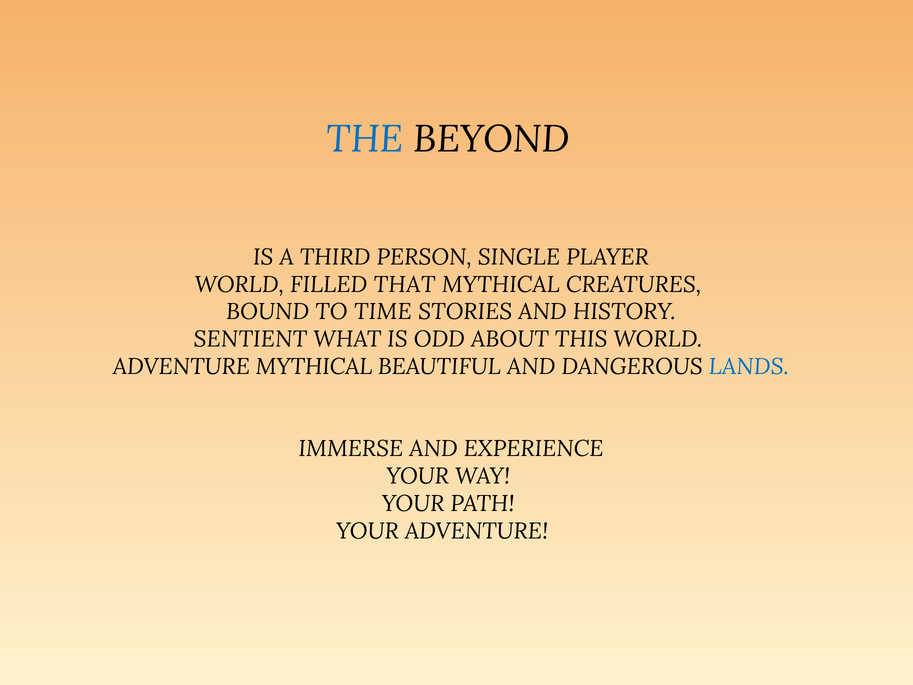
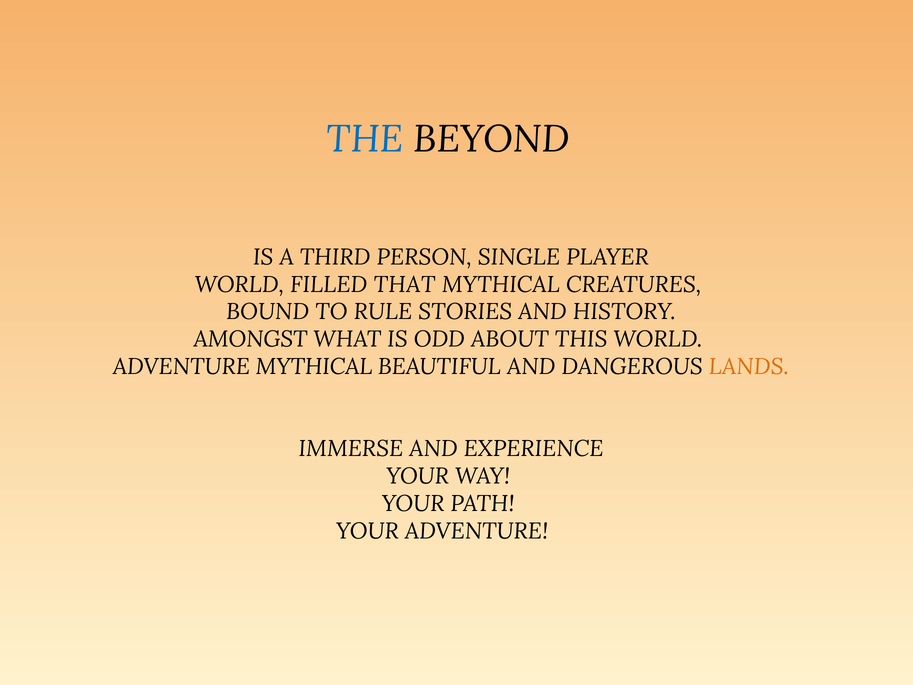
TIME: TIME -> RULE
SENTIENT: SENTIENT -> AMONGST
LANDS colour: blue -> orange
